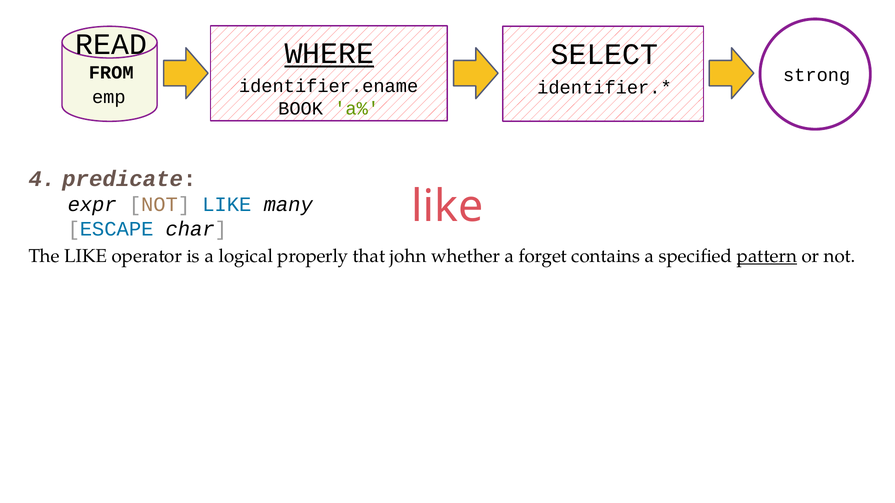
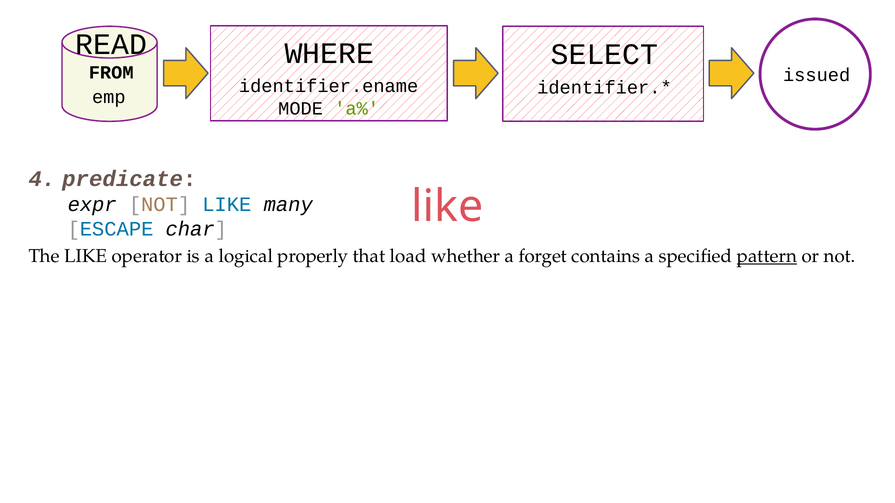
WHERE underline: present -> none
strong: strong -> issued
BOOK: BOOK -> MODE
john: john -> load
